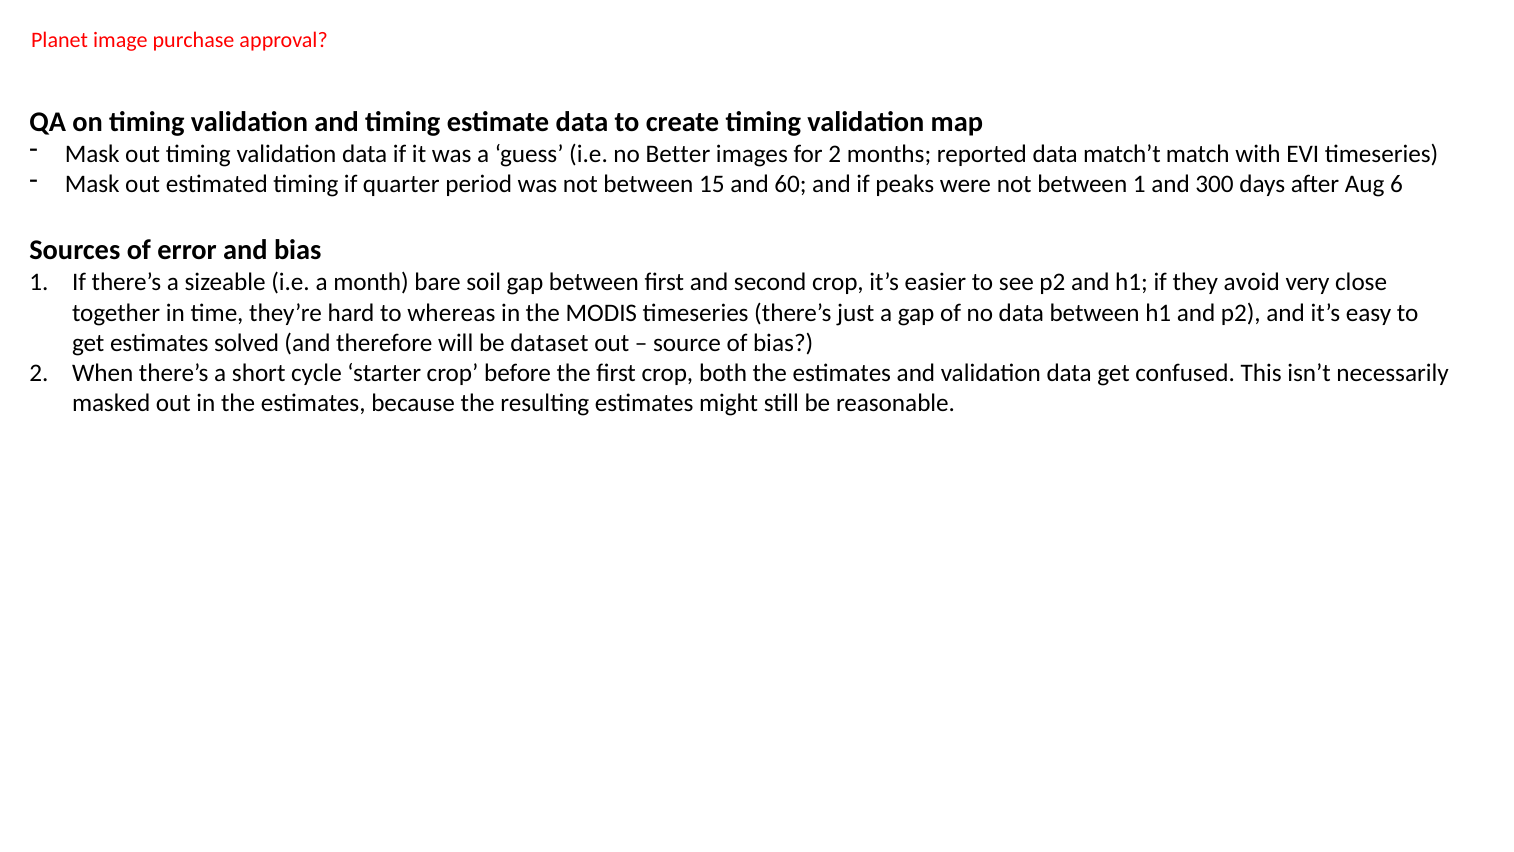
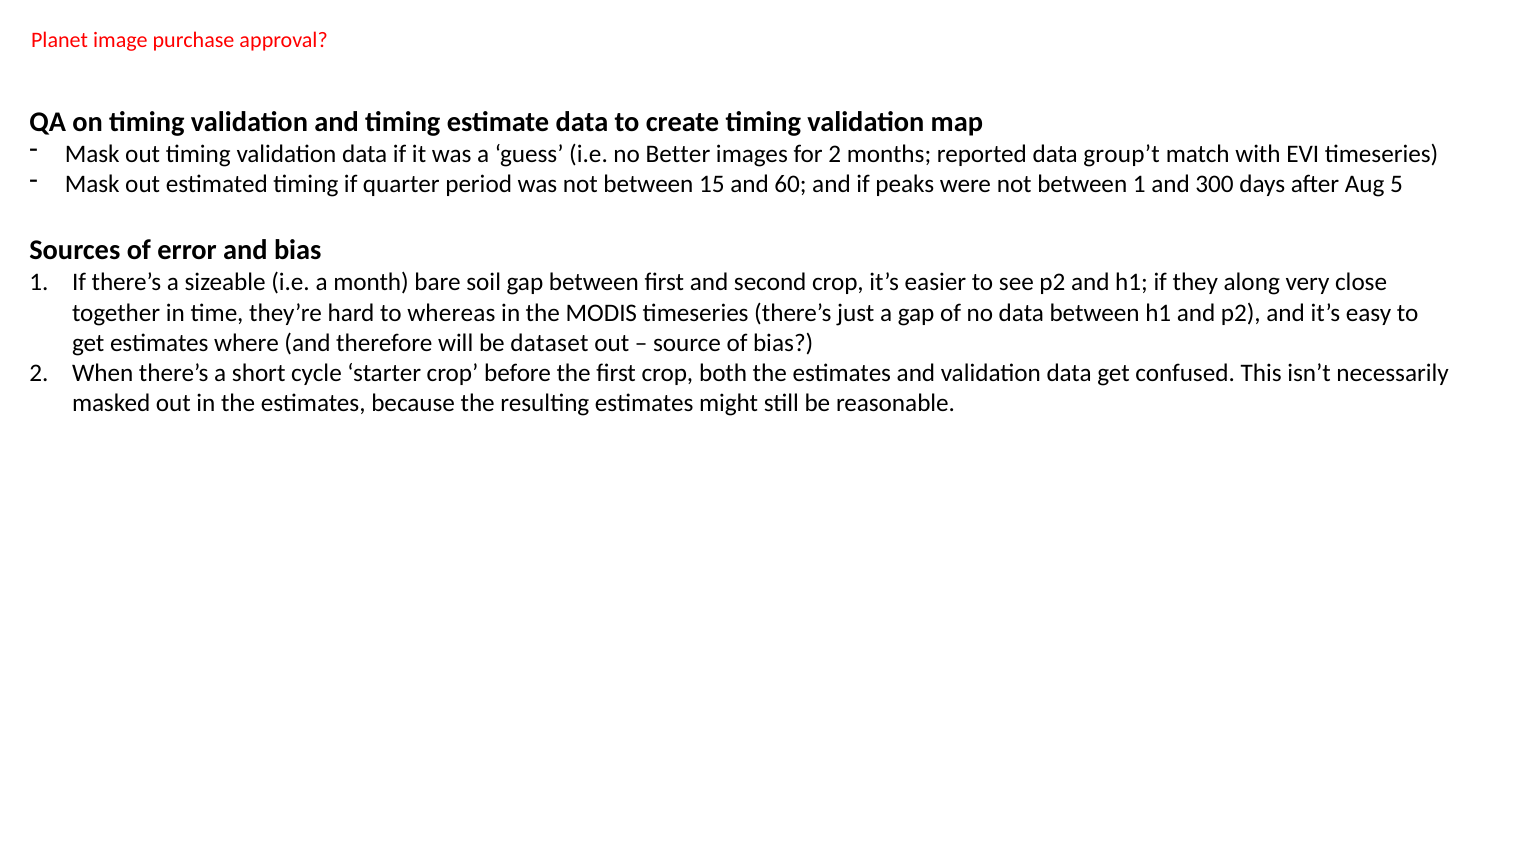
match’t: match’t -> group’t
6: 6 -> 5
avoid: avoid -> along
solved: solved -> where
